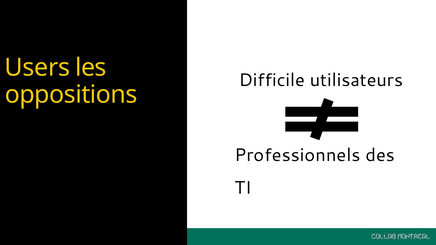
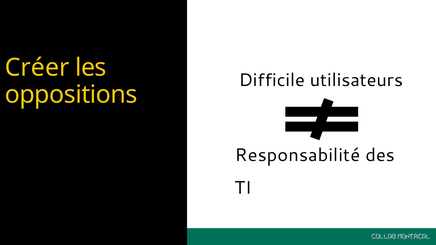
Users: Users -> Créer
Professionnels: Professionnels -> Responsabilité
